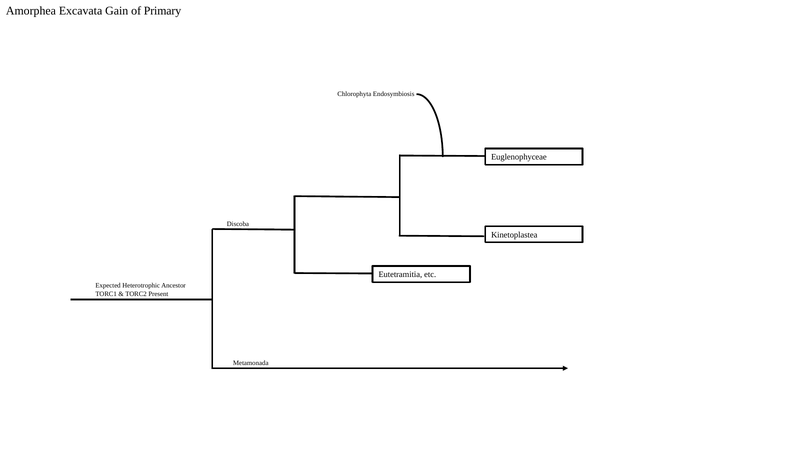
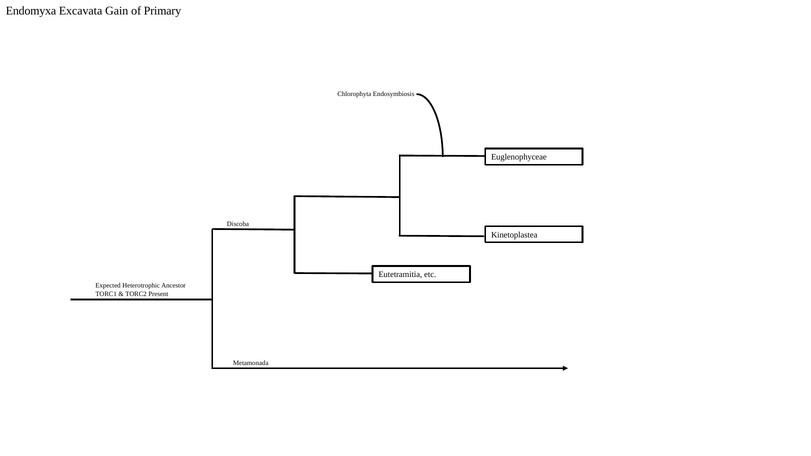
Amorphea: Amorphea -> Endomyxa
